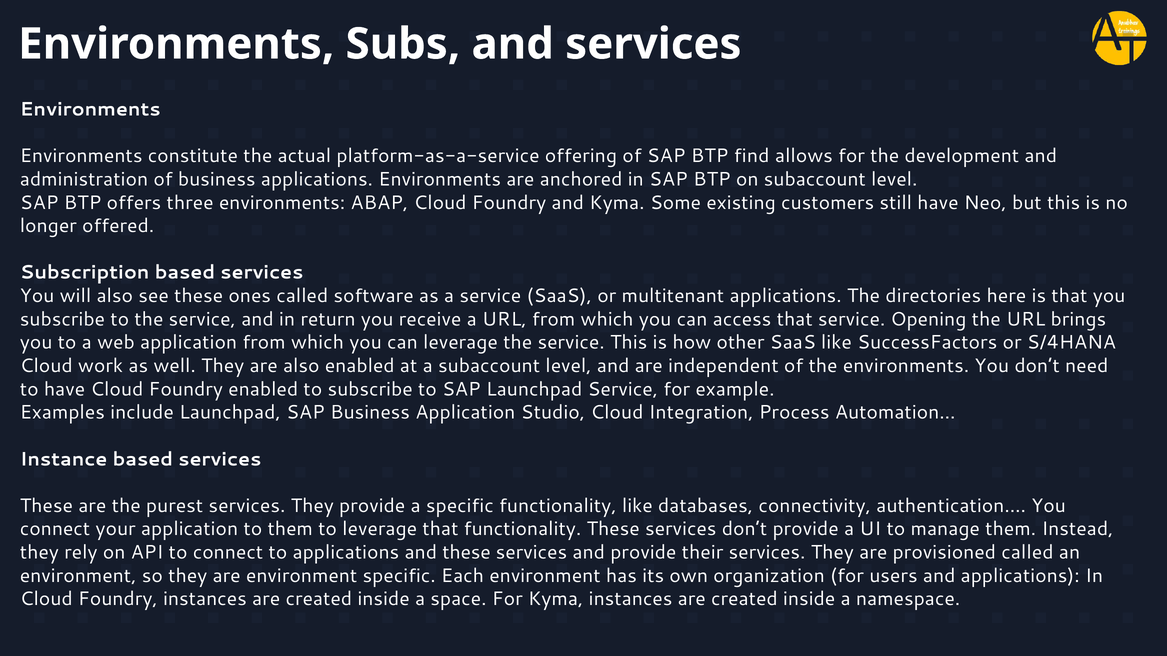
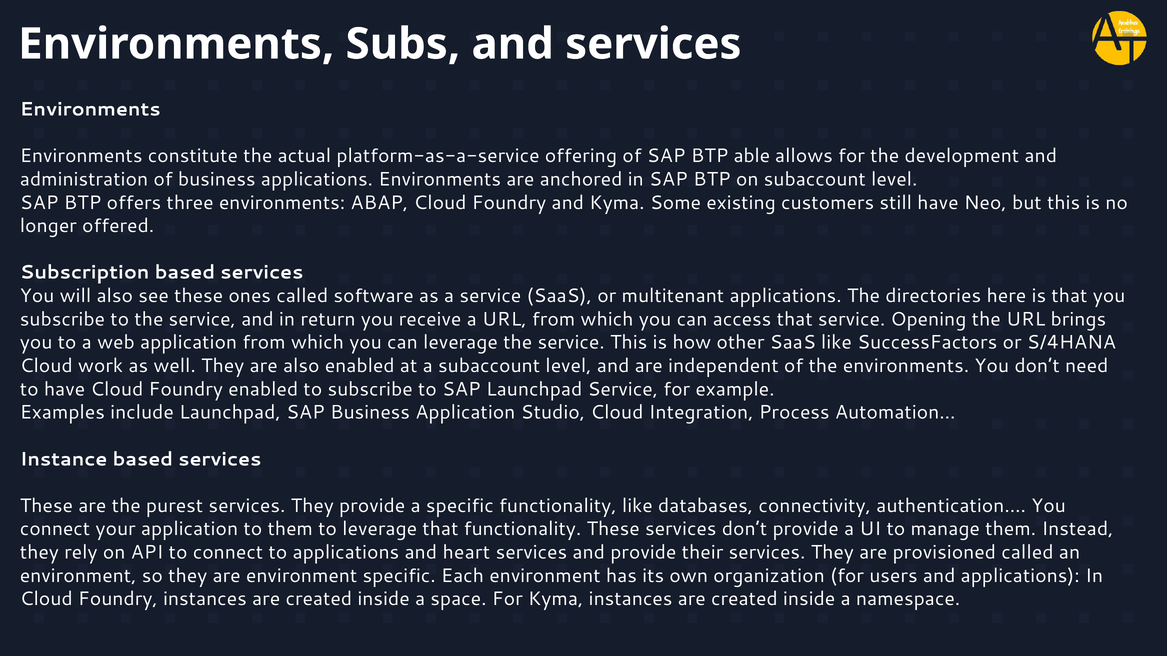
find: find -> able
and these: these -> heart
